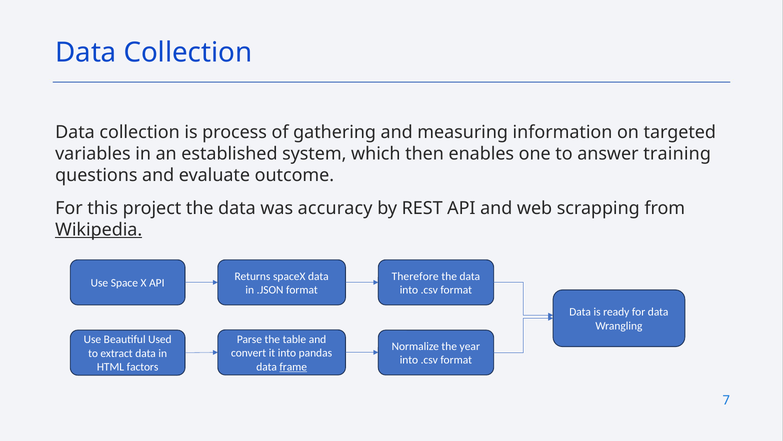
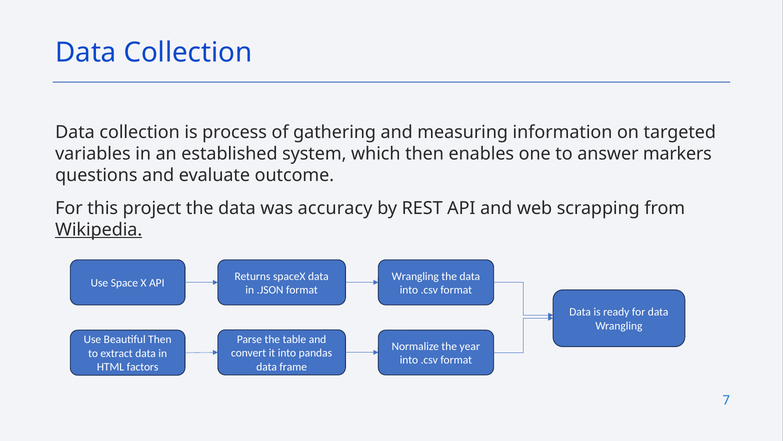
training: training -> markers
Therefore at (415, 276): Therefore -> Wrangling
Beautiful Used: Used -> Then
frame underline: present -> none
